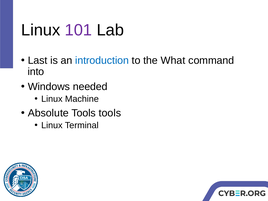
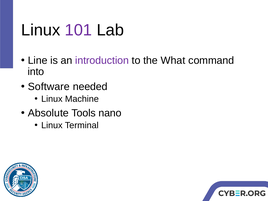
Last: Last -> Line
introduction colour: blue -> purple
Windows: Windows -> Software
Tools tools: tools -> nano
